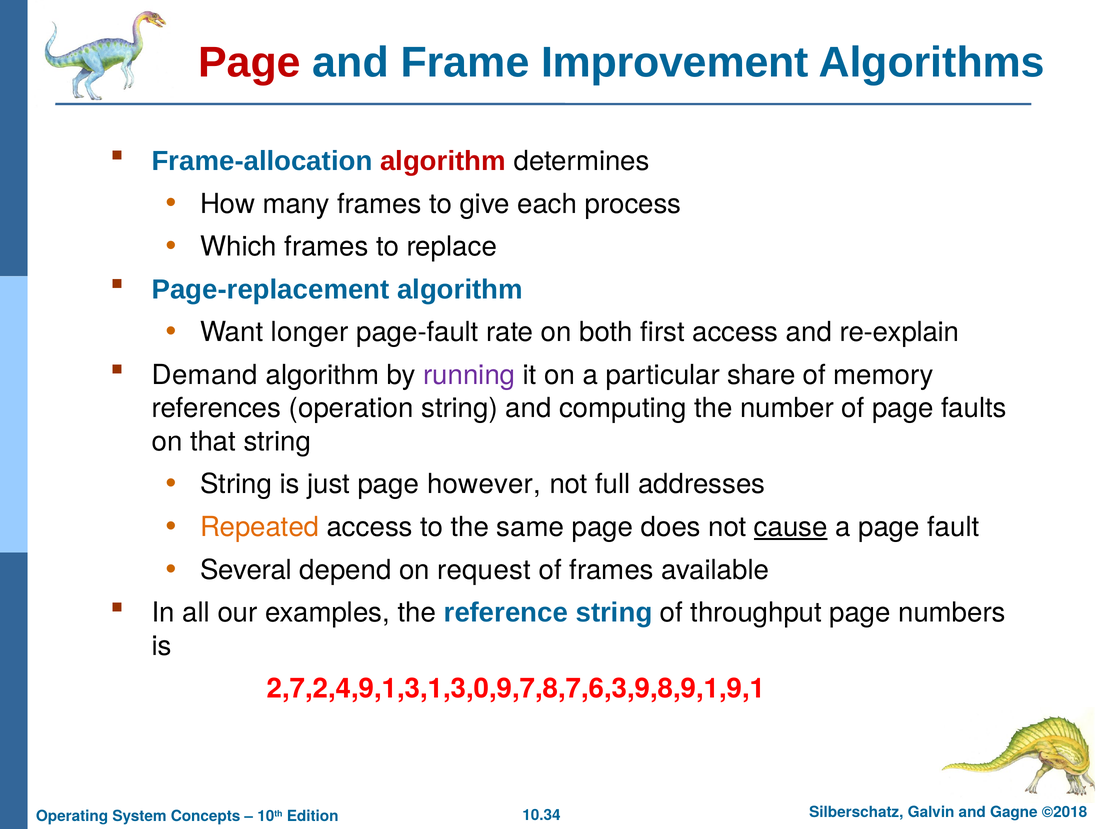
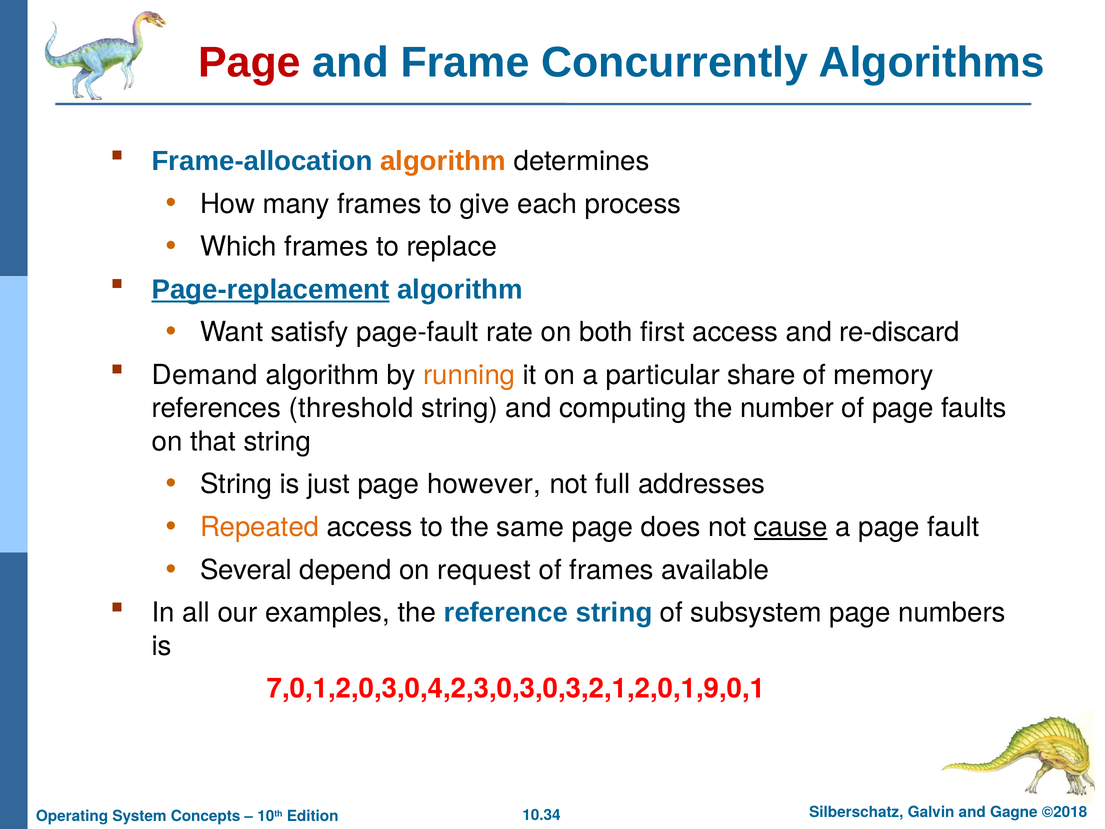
Improvement: Improvement -> Concurrently
algorithm at (443, 161) colour: red -> orange
Page-replacement underline: none -> present
longer: longer -> satisfy
re-explain: re-explain -> re-discard
running colour: purple -> orange
operation: operation -> threshold
throughput: throughput -> subsystem
2,7,2,4,9,1,3,1,3,0,9,7,8,7,6,3,9,8,9,1,9,1: 2,7,2,4,9,1,3,1,3,0,9,7,8,7,6,3,9,8,9,1,9,1 -> 7,0,1,2,0,3,0,4,2,3,0,3,0,3,2,1,2,0,1,9,0,1
